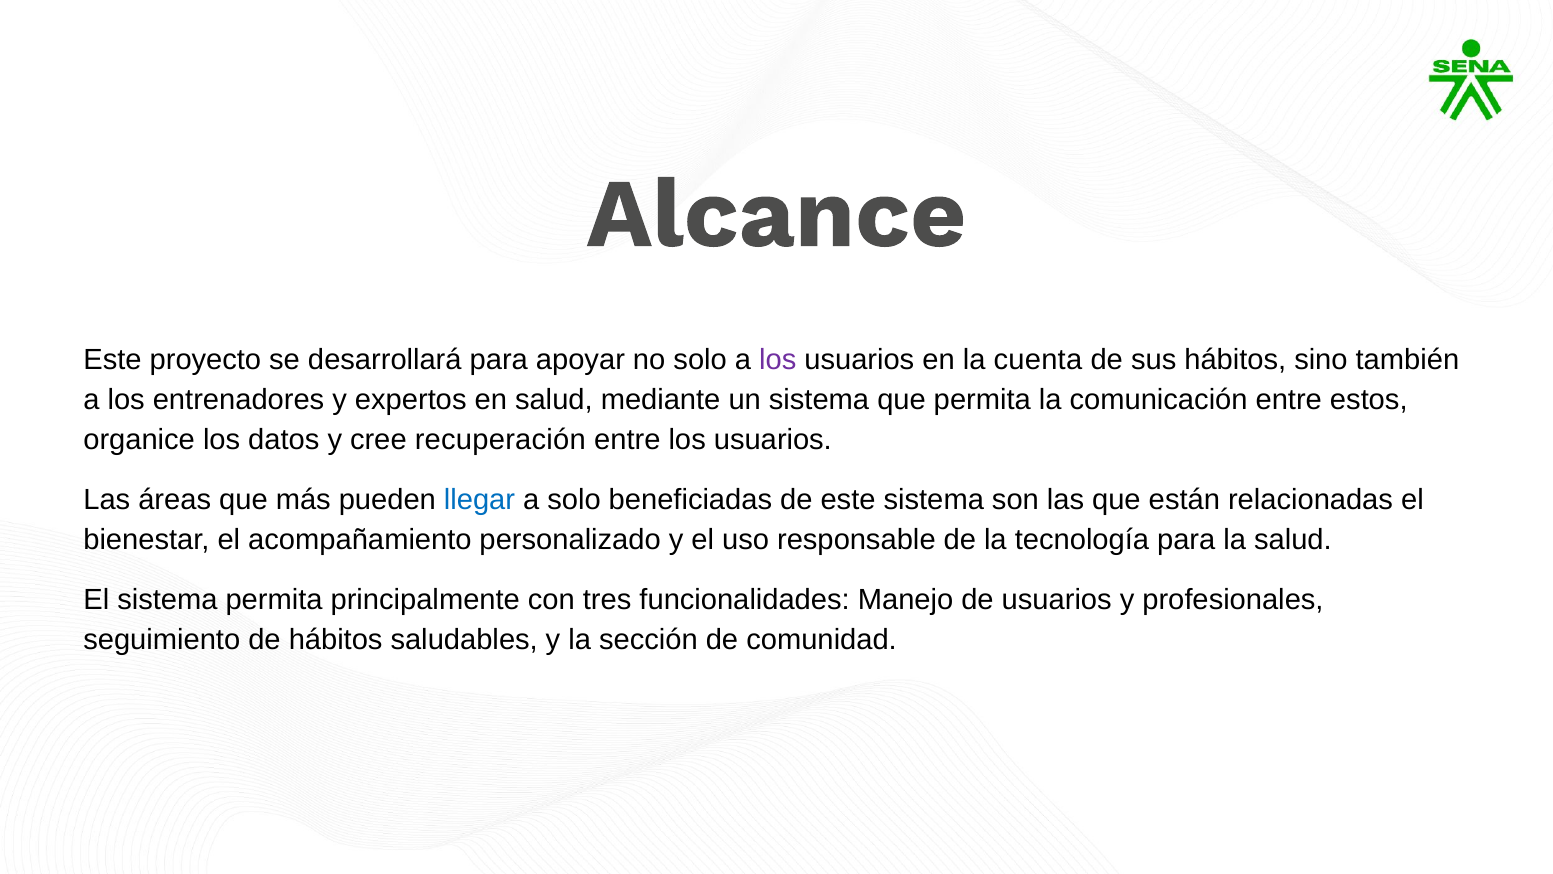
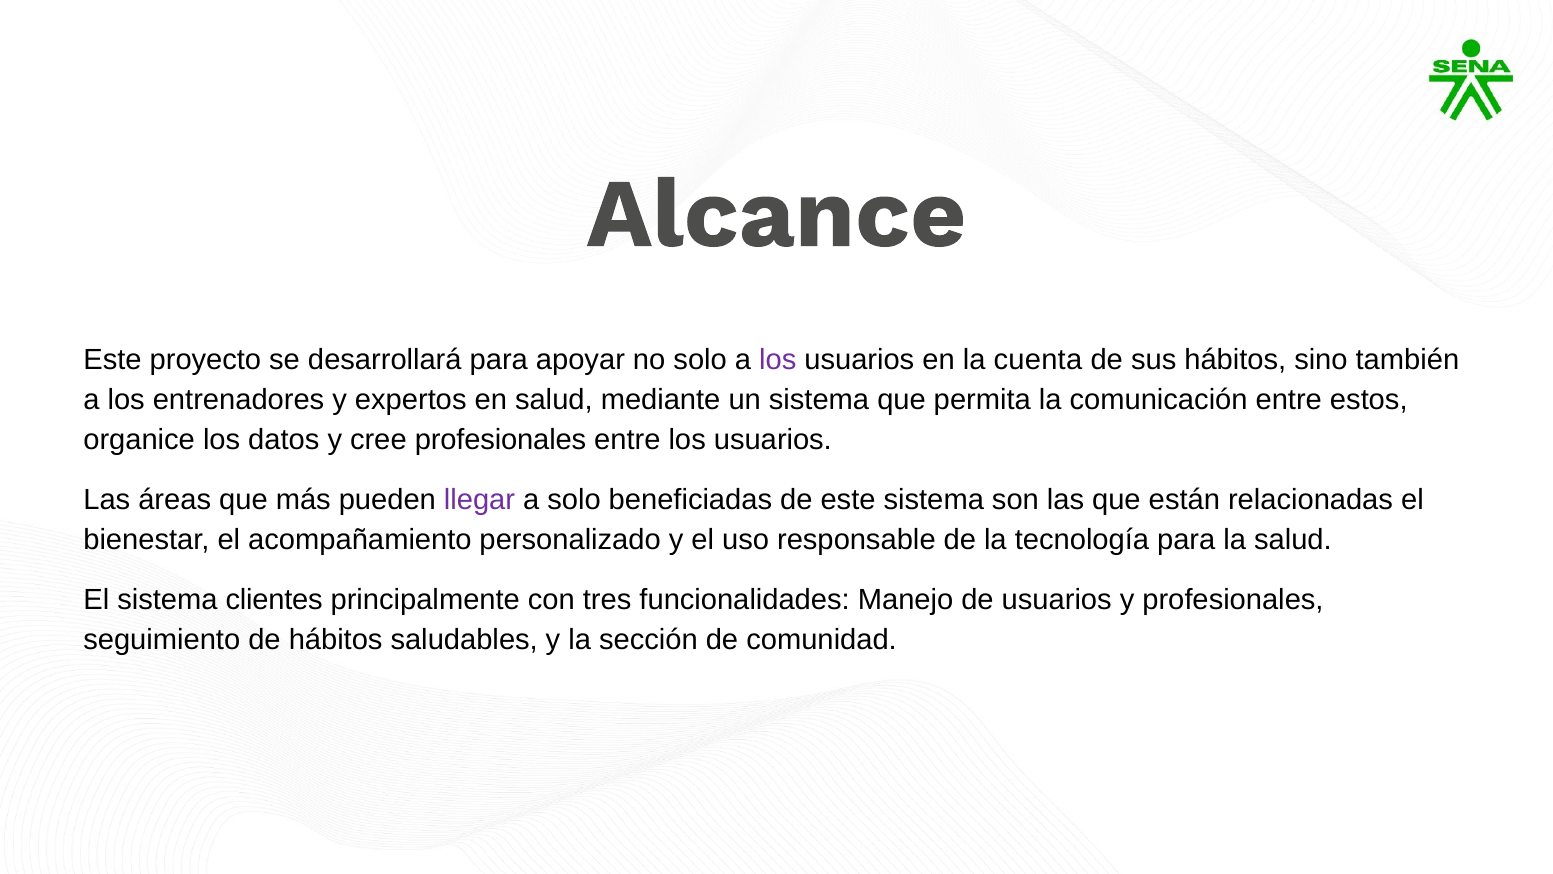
cree recuperación: recuperación -> profesionales
llegar colour: blue -> purple
sistema permita: permita -> clientes
